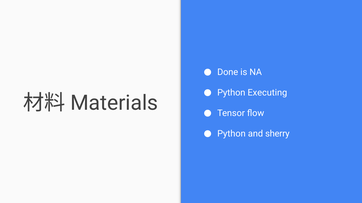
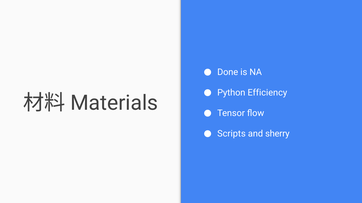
Executing: Executing -> Efficiency
Python at (231, 134): Python -> Scripts
